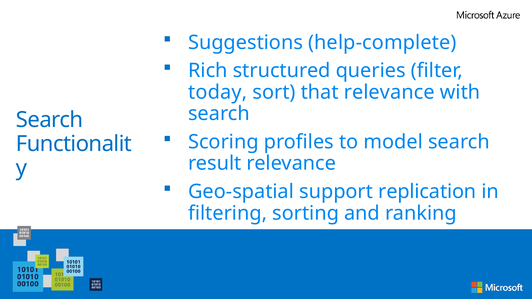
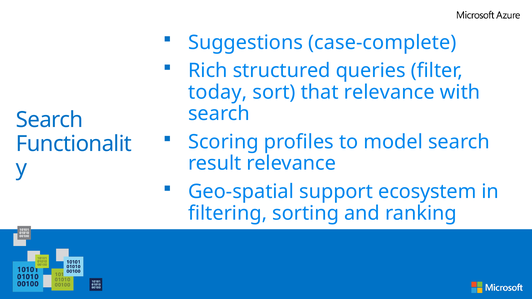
help-complete: help-complete -> case-complete
replication: replication -> ecosystem
